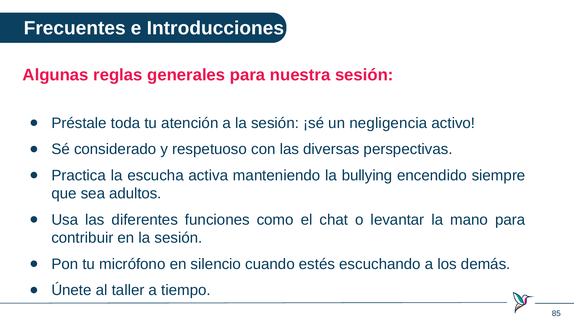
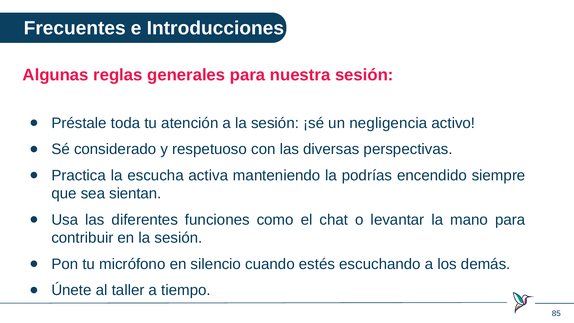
bullying: bullying -> podrías
adultos: adultos -> sientan
